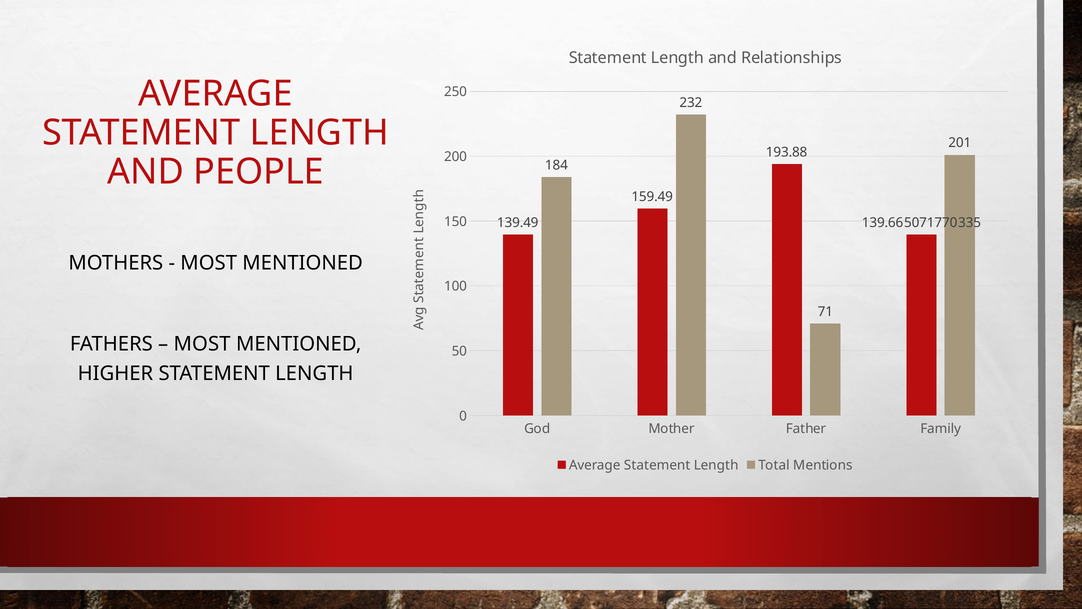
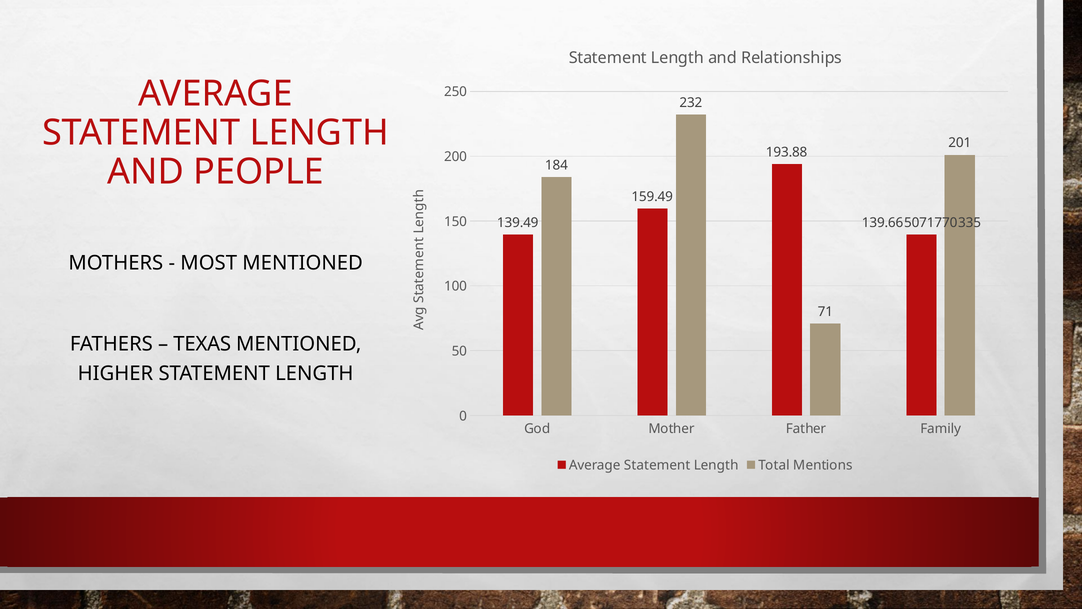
MOST at (202, 344): MOST -> TEXAS
